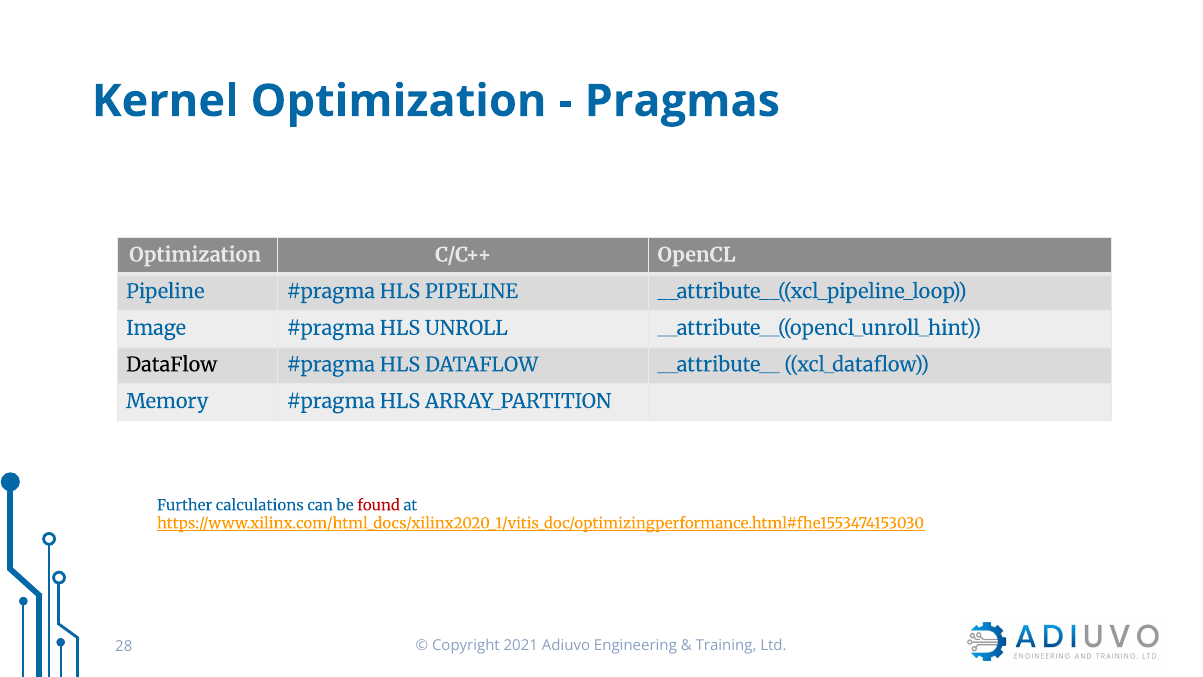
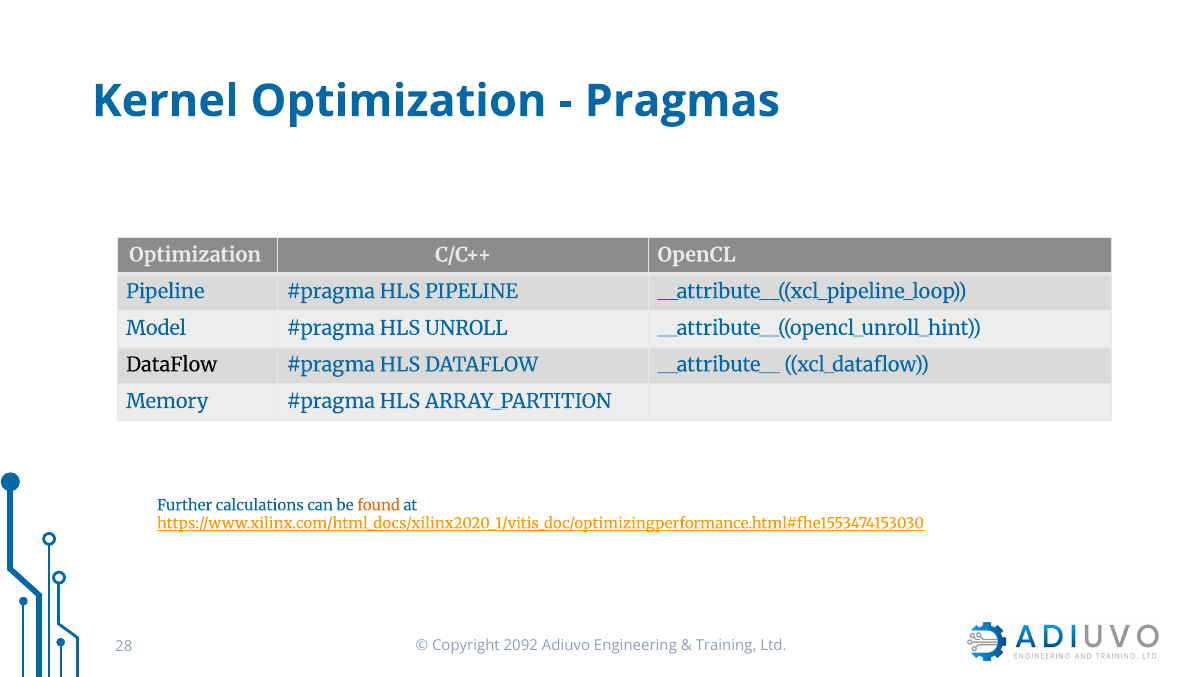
Image: Image -> Model
found colour: red -> orange
2021: 2021 -> 2092
